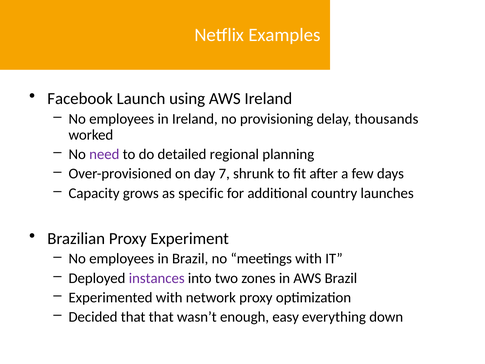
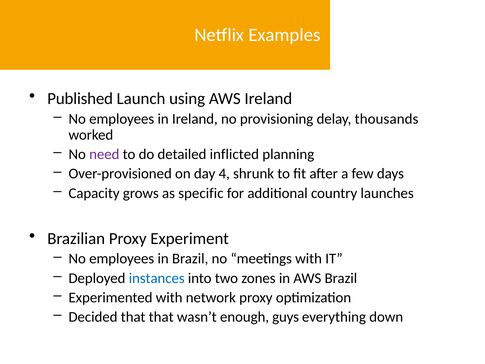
Facebook: Facebook -> Published
regional: regional -> inflicted
7: 7 -> 4
instances colour: purple -> blue
easy: easy -> guys
